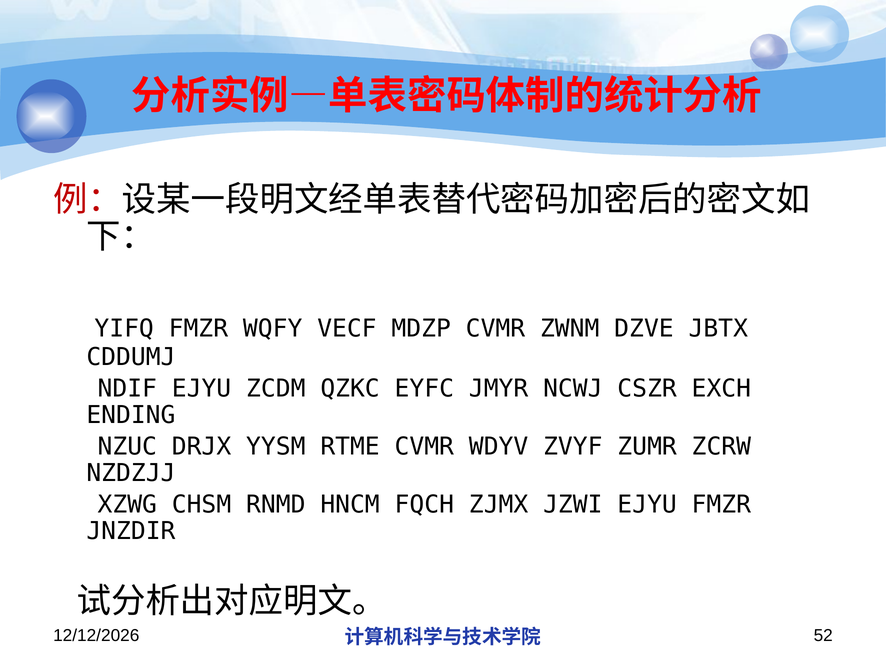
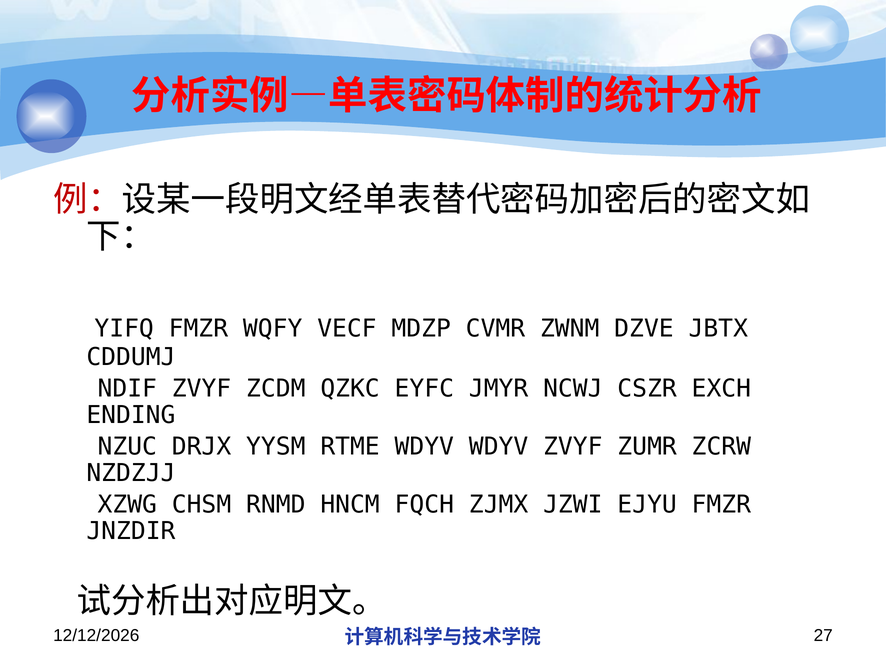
NDIF EJYU: EJYU -> ZVYF
RTME CVMR: CVMR -> WDYV
52: 52 -> 27
